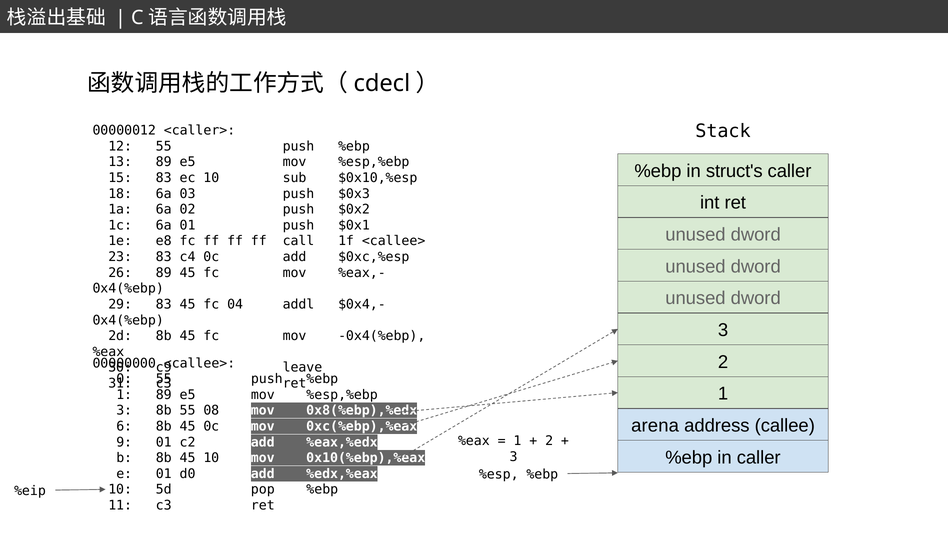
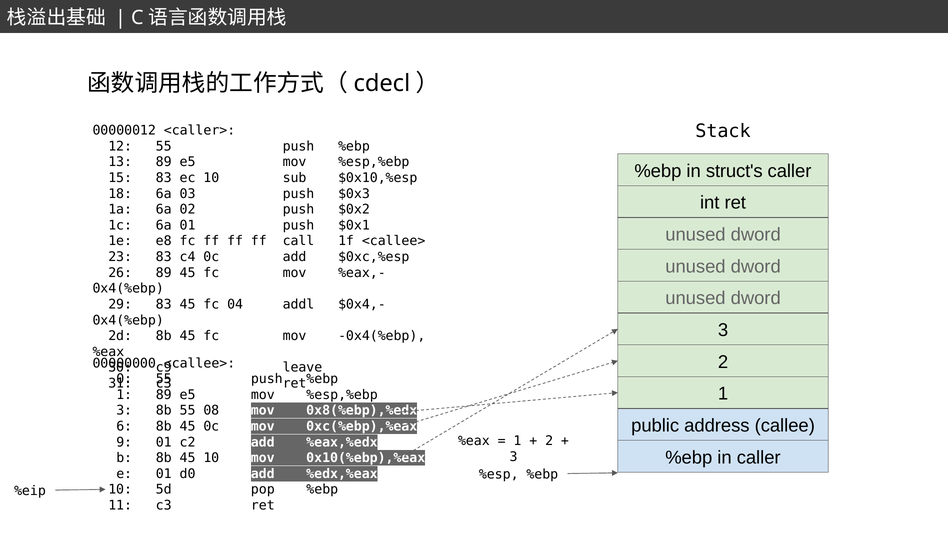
arena: arena -> public
